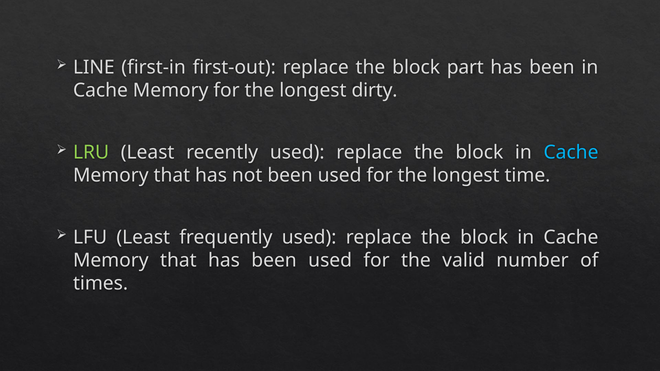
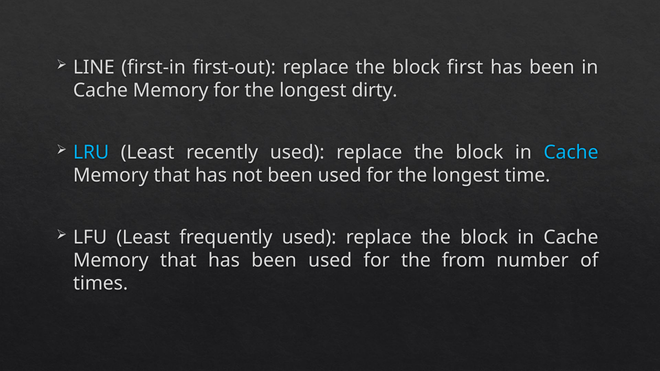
part: part -> first
LRU colour: light green -> light blue
valid: valid -> from
